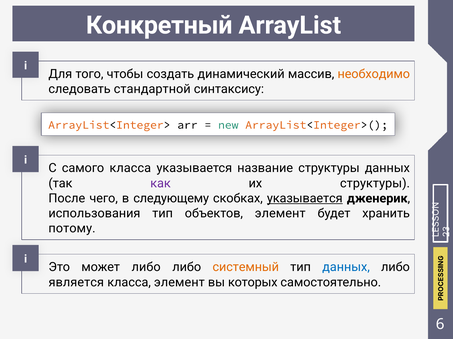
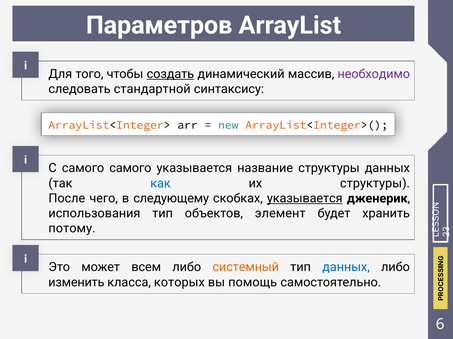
Конкретный: Конкретный -> Параметров
создать underline: none -> present
необходимо colour: orange -> purple
самого класса: класса -> самого
как colour: purple -> blue
может либо: либо -> всем
является: является -> изменить
класса элемент: элемент -> которых
которых: которых -> помощь
